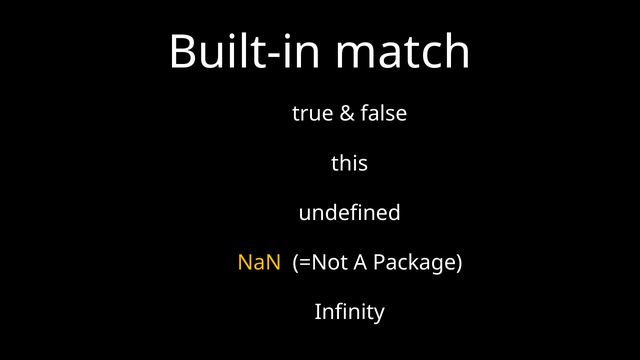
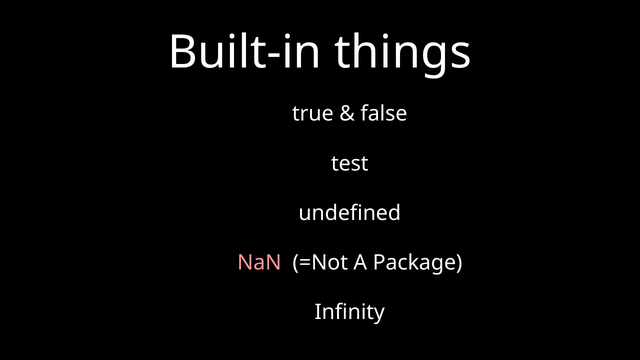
match: match -> things
this: this -> test
NaN colour: yellow -> pink
